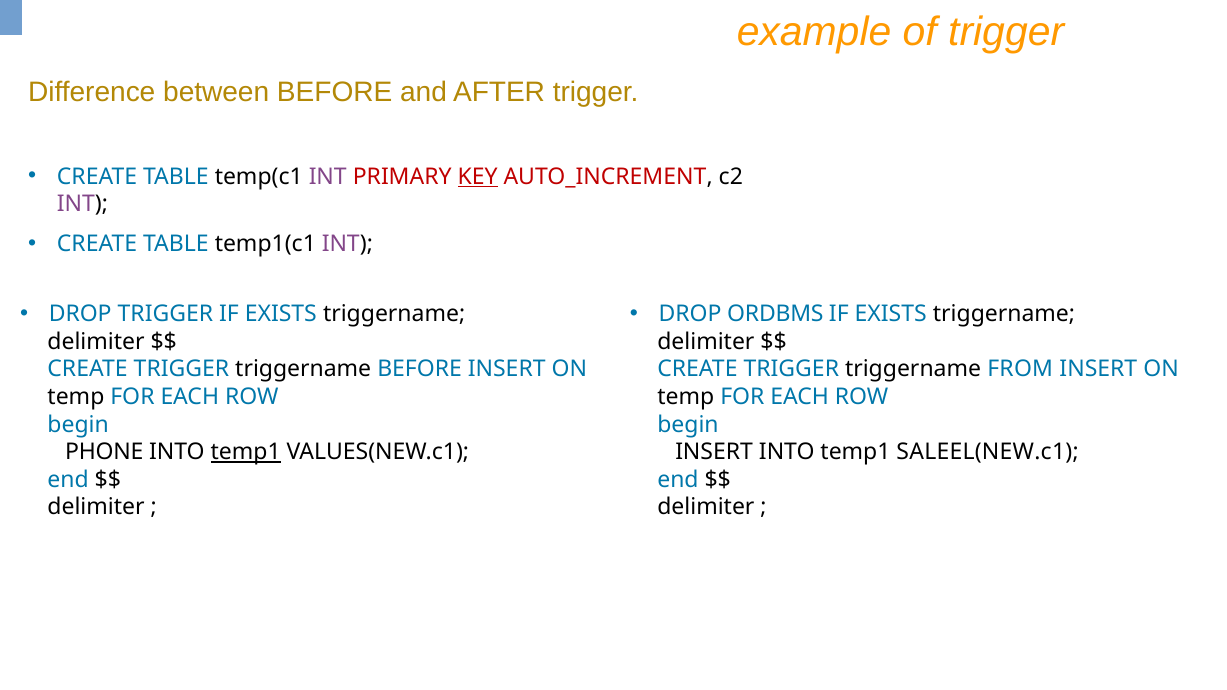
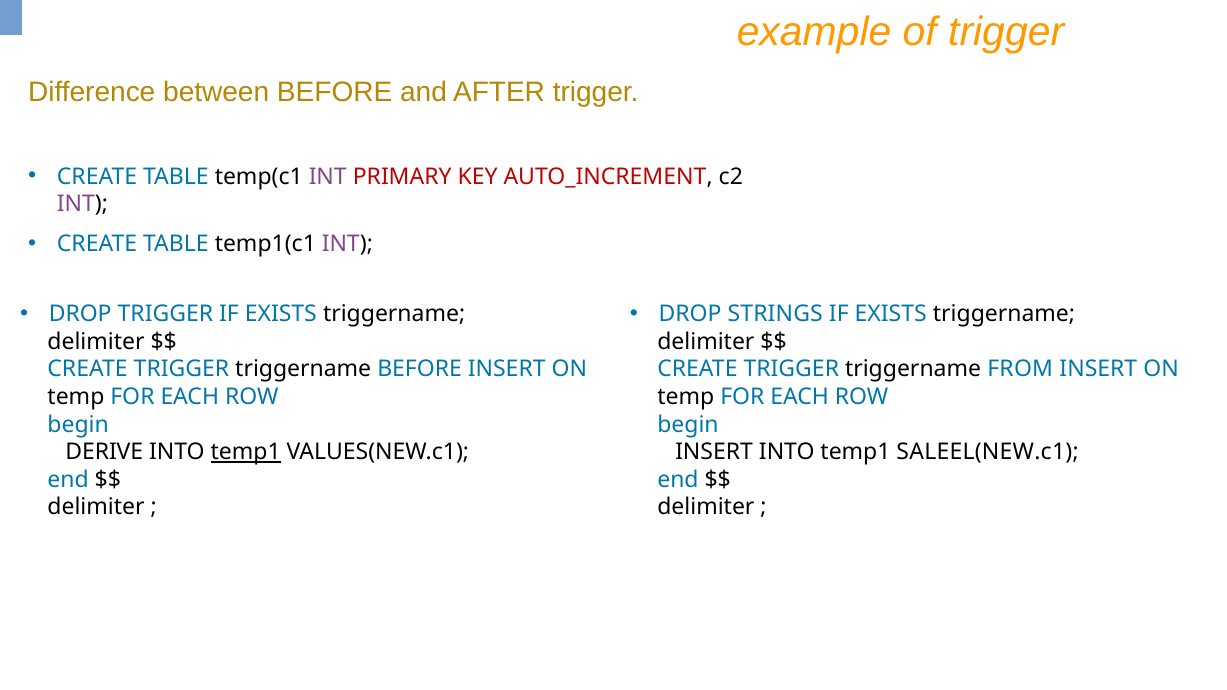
KEY underline: present -> none
ORDBMS: ORDBMS -> STRINGS
PHONE: PHONE -> DERIVE
